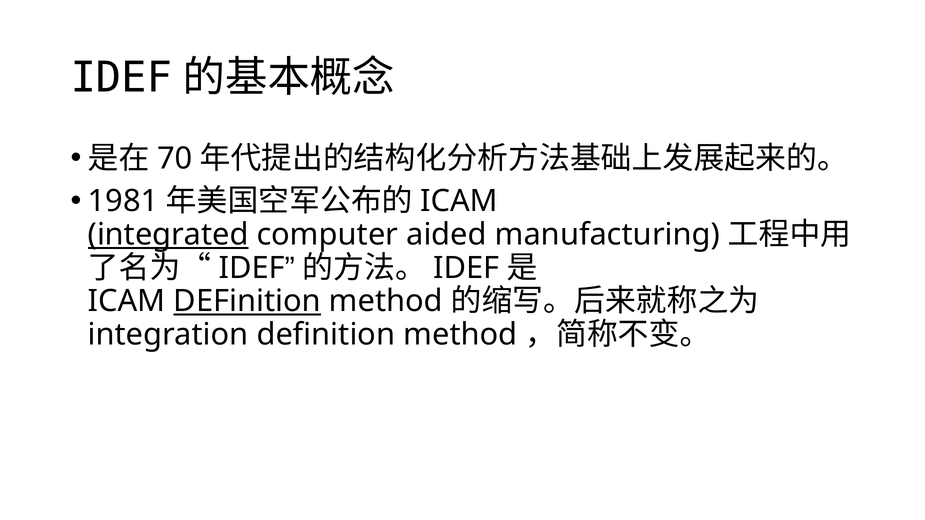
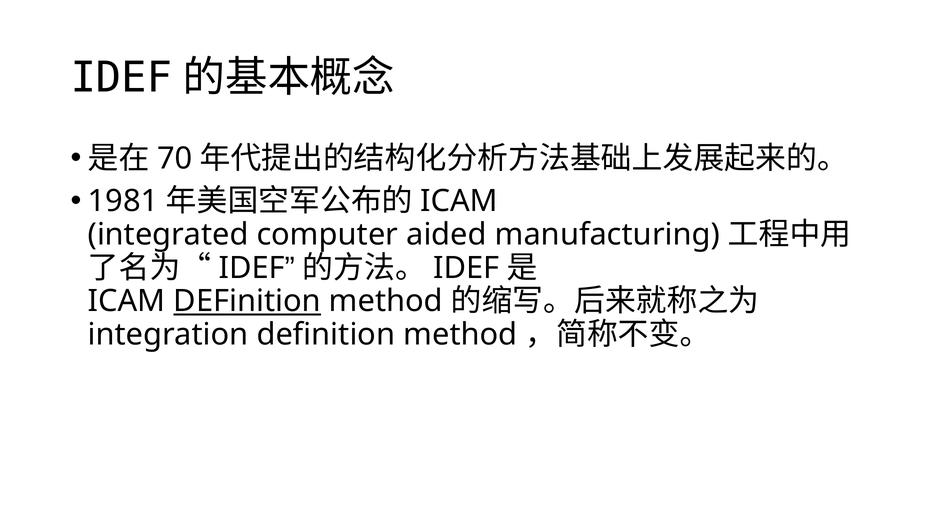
integrated underline: present -> none
